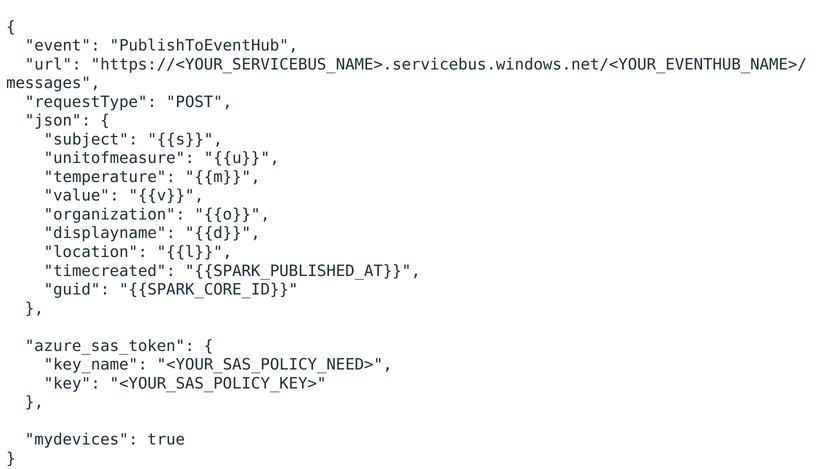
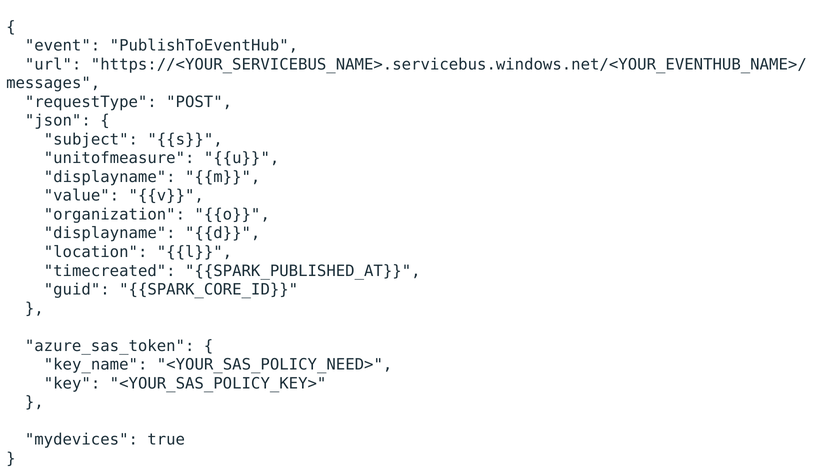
temperature at (110, 177): temperature -> displayname
